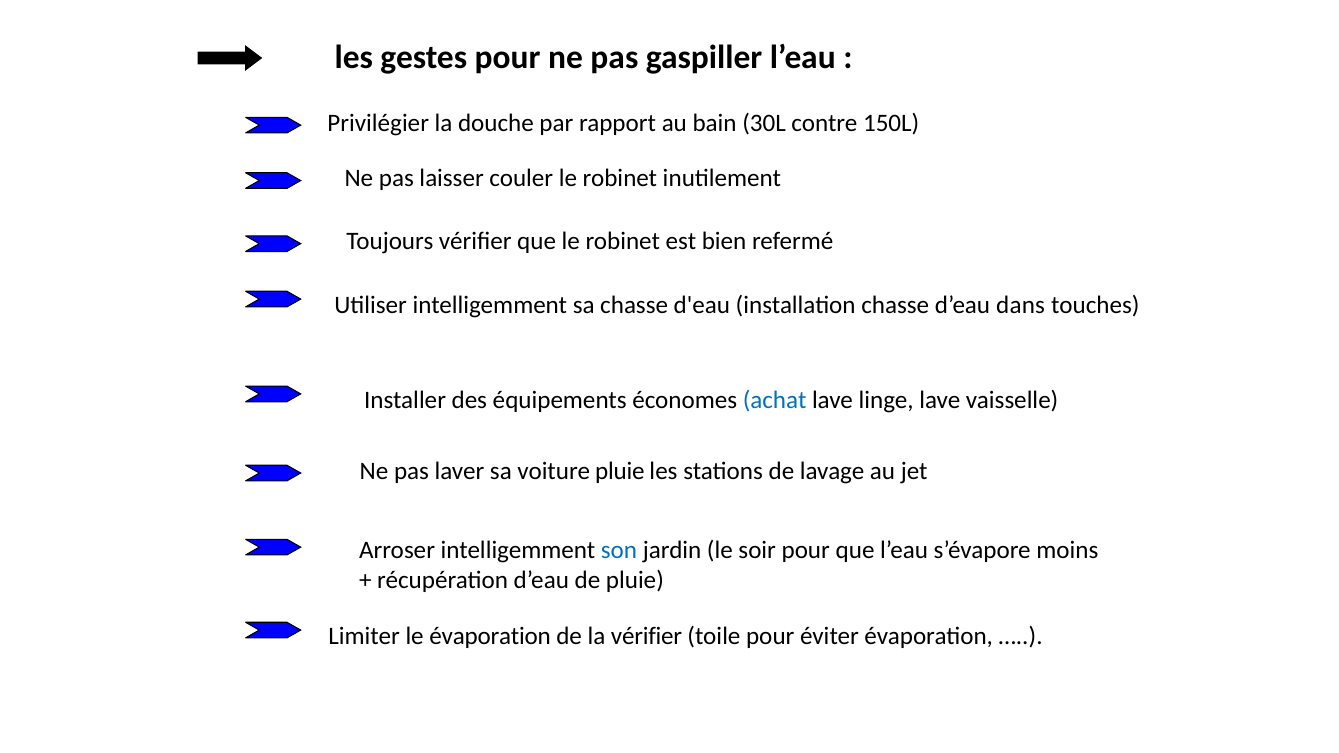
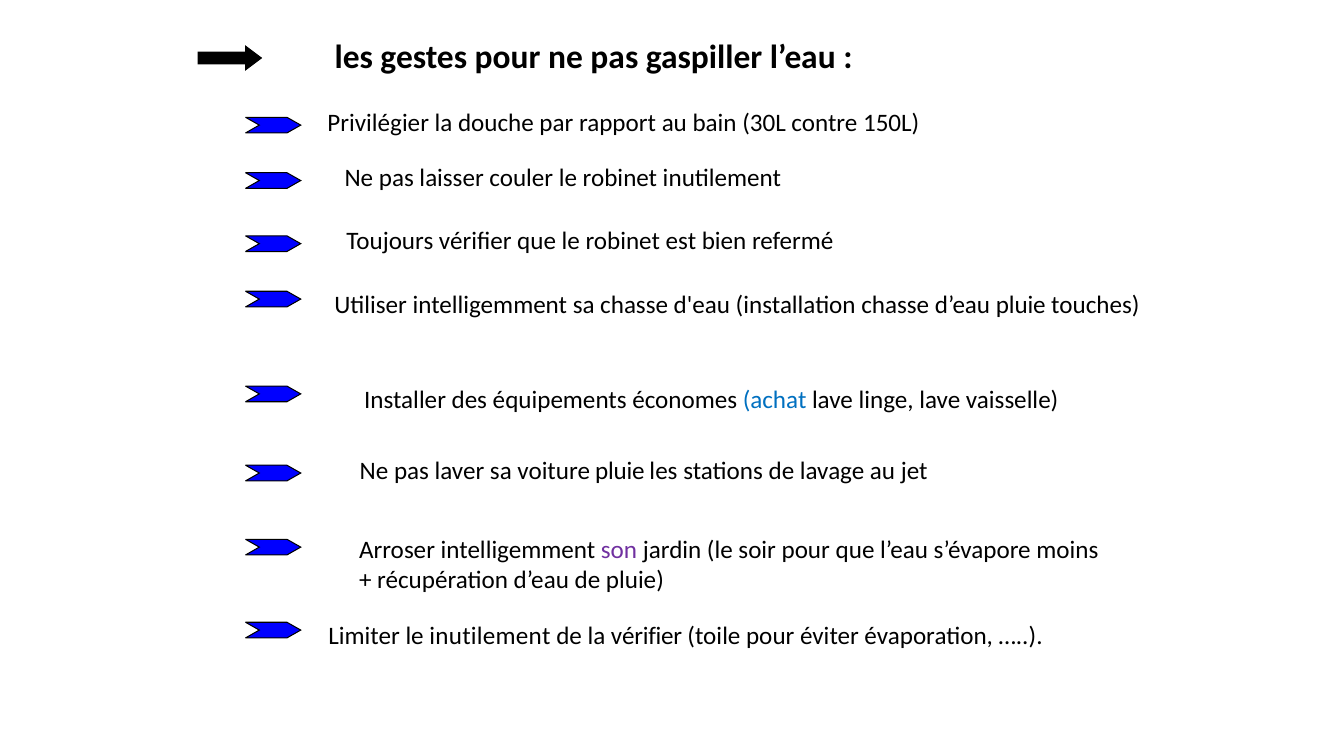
d’eau dans: dans -> pluie
son colour: blue -> purple
le évaporation: évaporation -> inutilement
